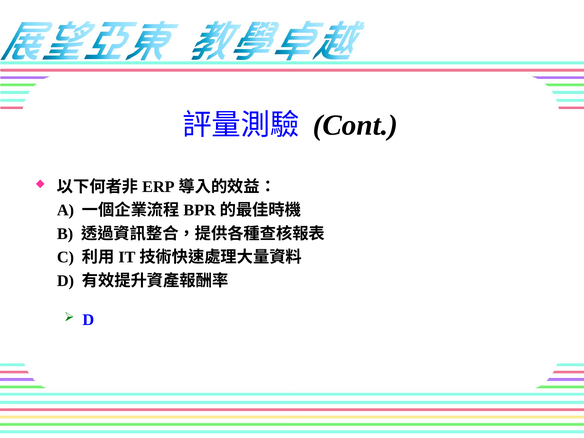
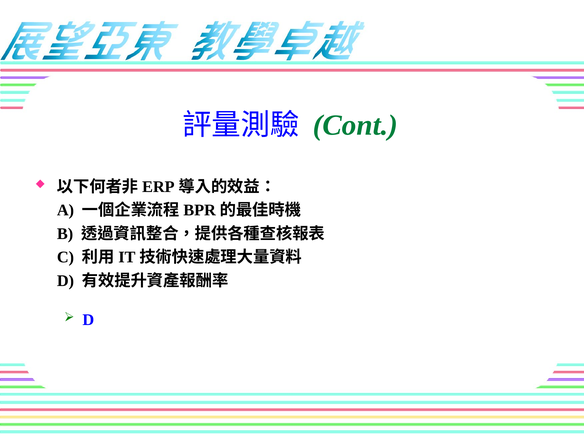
Cont colour: black -> green
